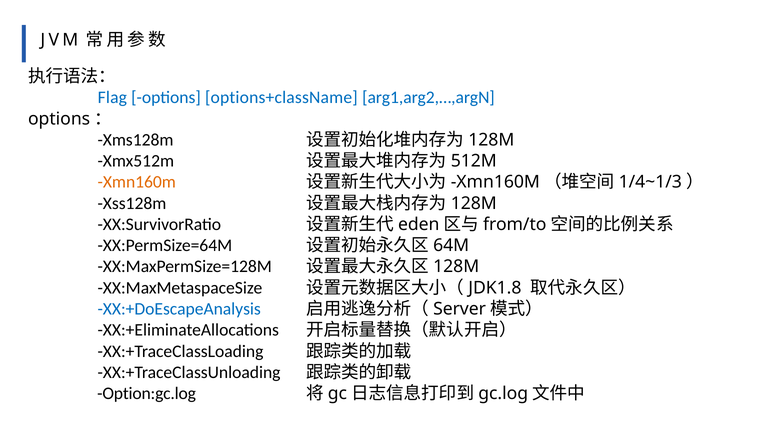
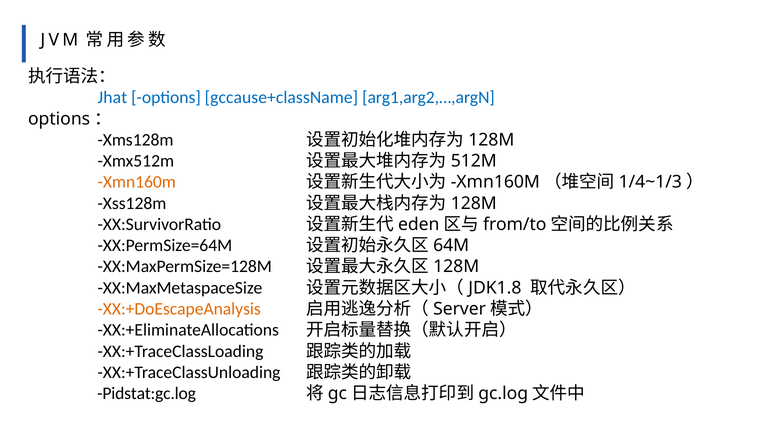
Flag: Flag -> Jhat
options+className: options+className -> gccause+className
XX:+DoEscapeAnalysis colour: blue -> orange
Option:gc.log: Option:gc.log -> Pidstat:gc.log
